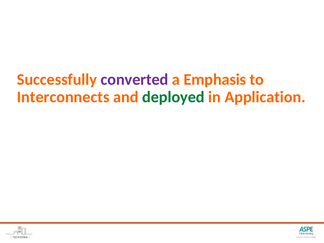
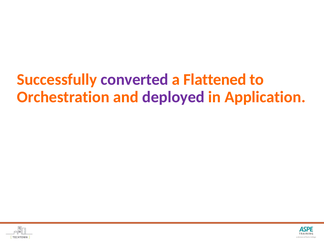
Emphasis: Emphasis -> Flattened
Interconnects: Interconnects -> Orchestration
deployed colour: green -> purple
